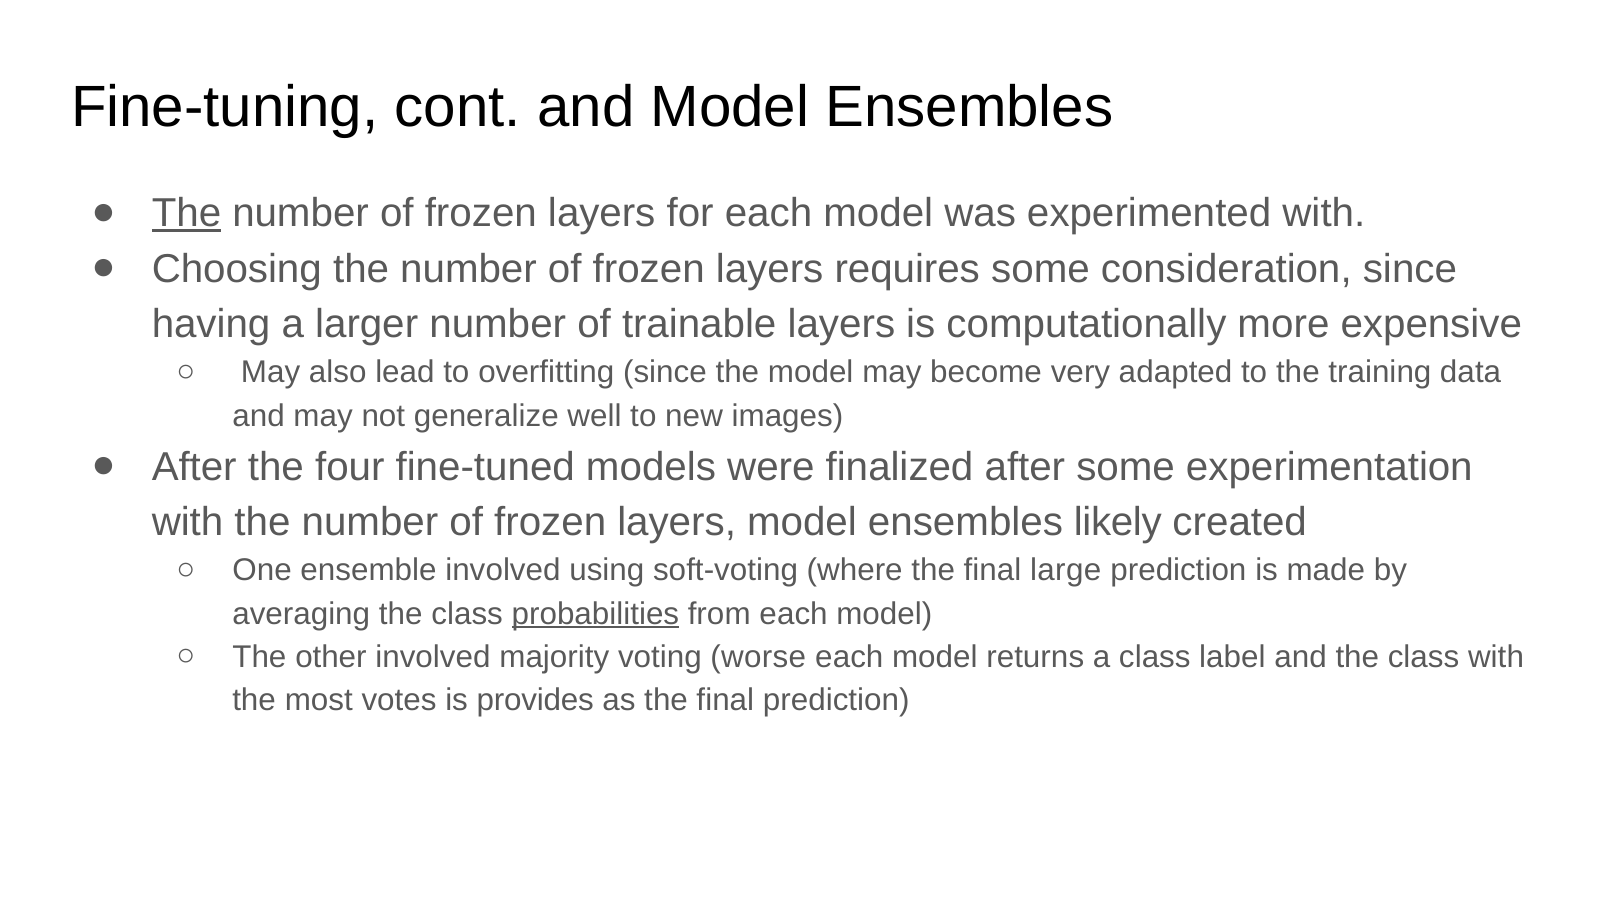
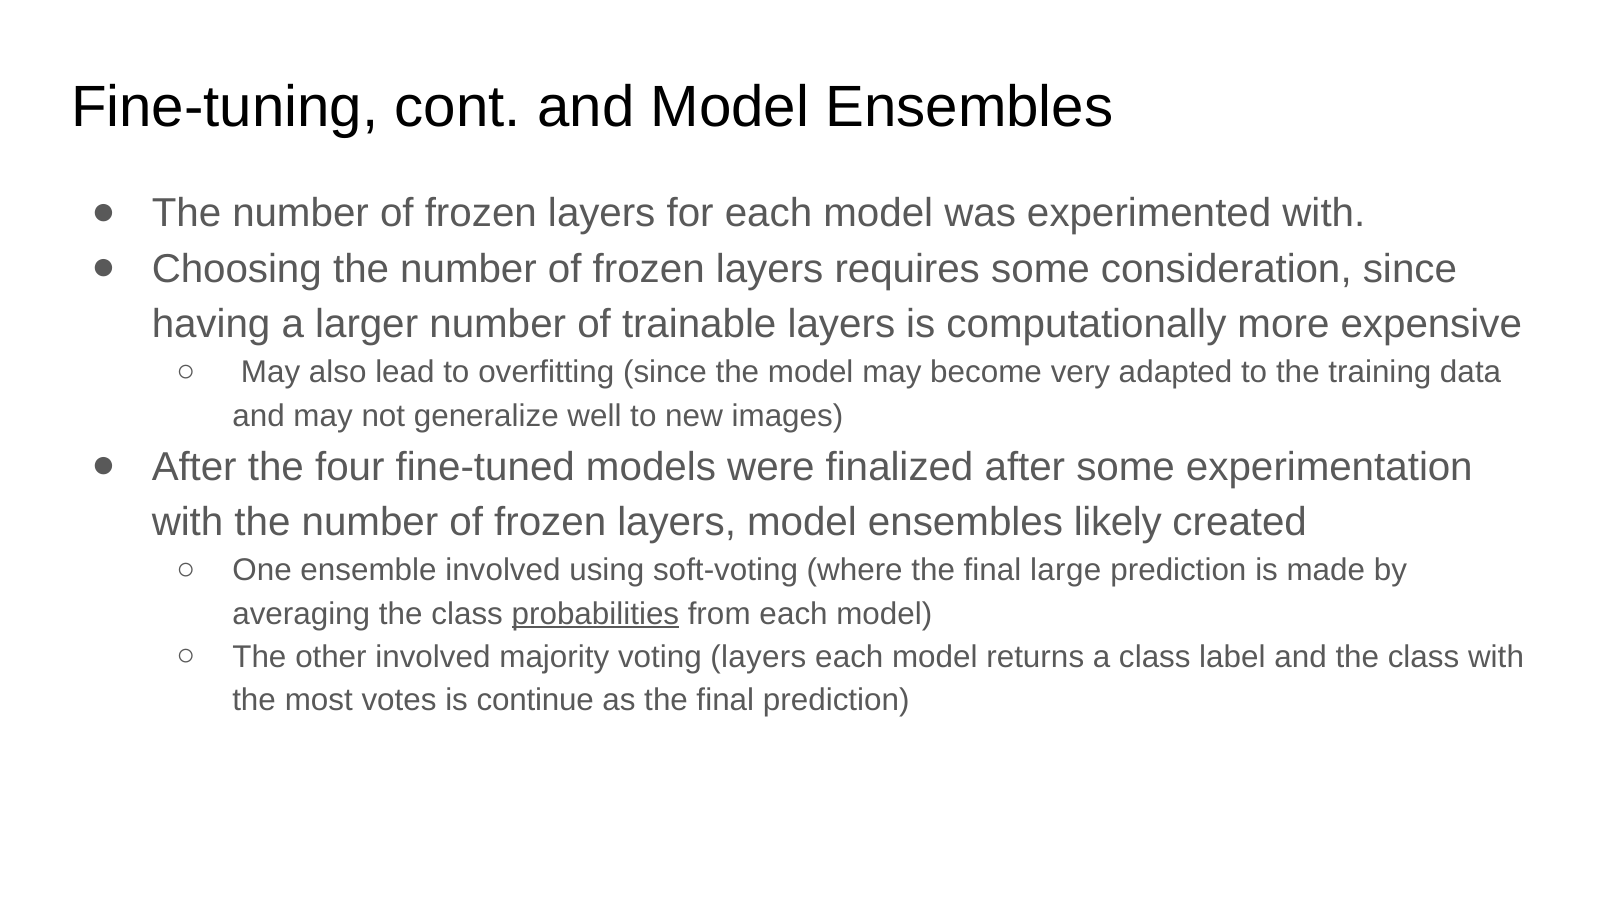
The at (186, 213) underline: present -> none
voting worse: worse -> layers
provides: provides -> continue
